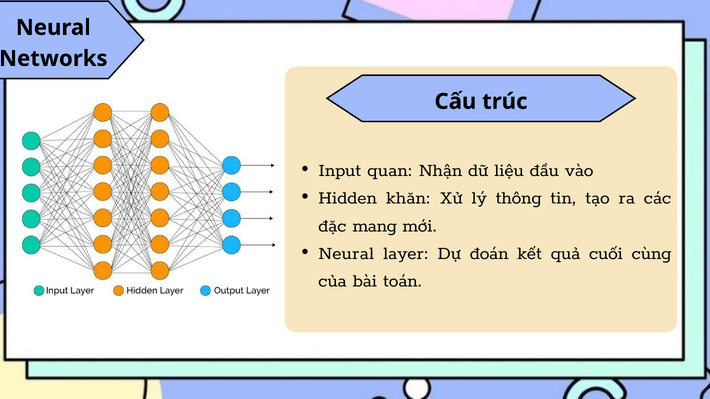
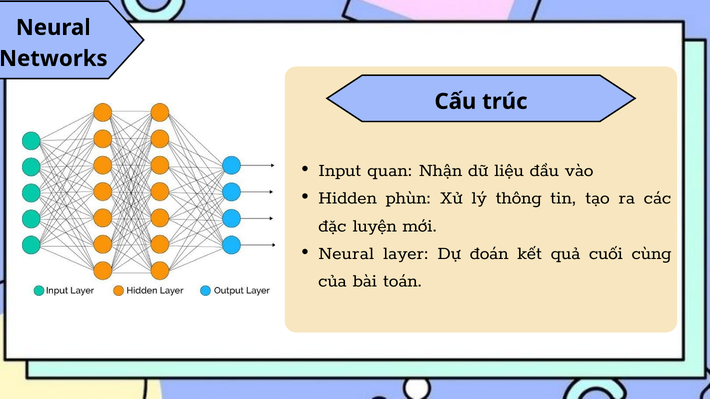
khăn: khăn -> phùn
mang: mang -> luyện
